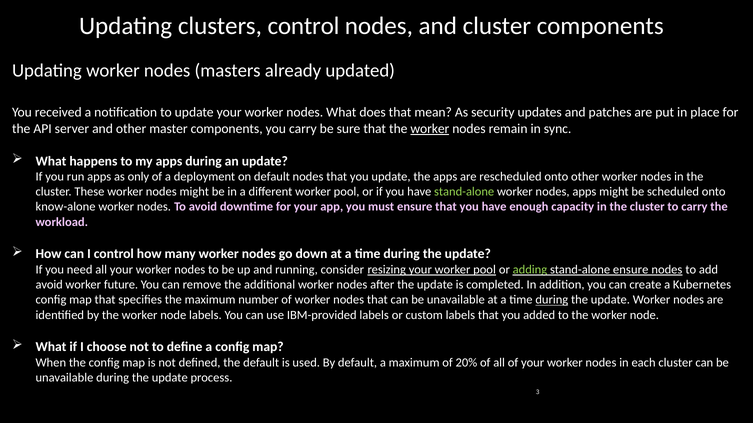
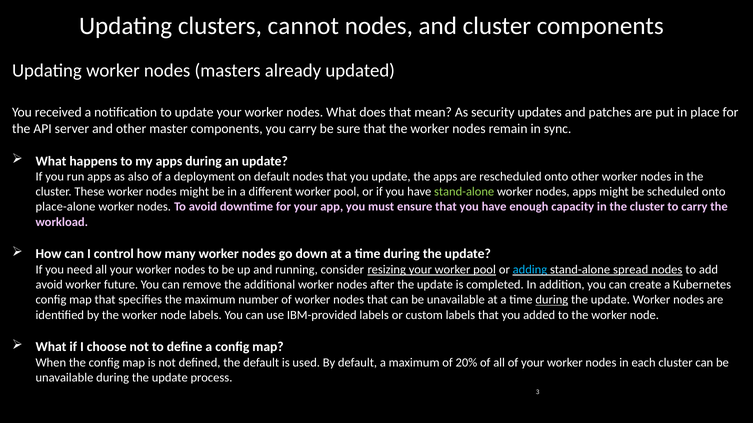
clusters control: control -> cannot
worker at (430, 129) underline: present -> none
only: only -> also
know-alone: know-alone -> place-alone
adding colour: light green -> light blue
stand-alone ensure: ensure -> spread
